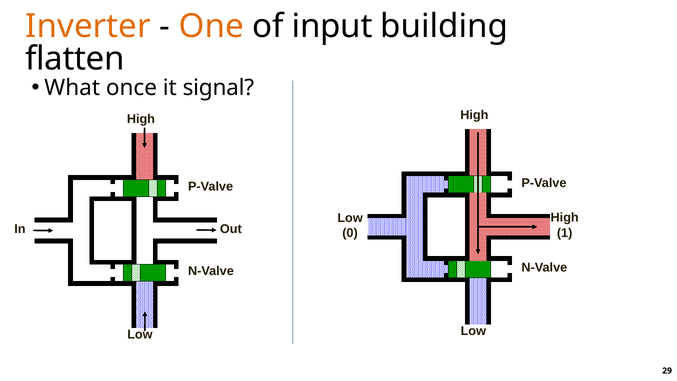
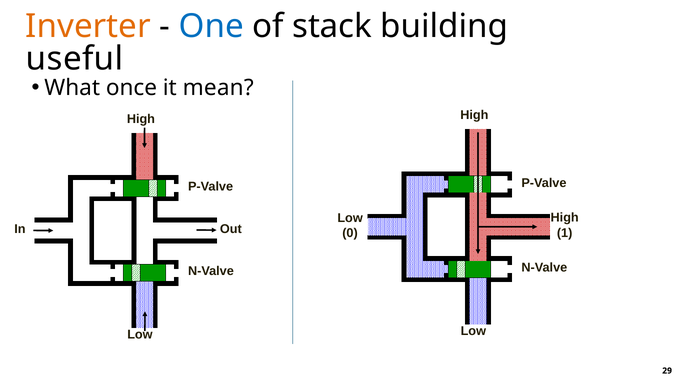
One colour: orange -> blue
input: input -> stack
flatten: flatten -> useful
signal: signal -> mean
